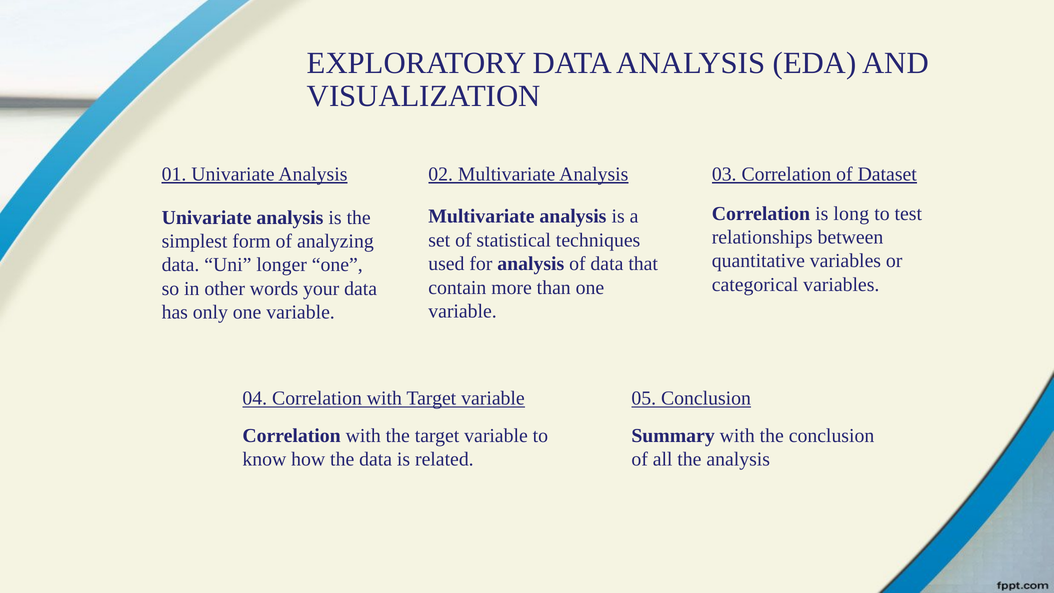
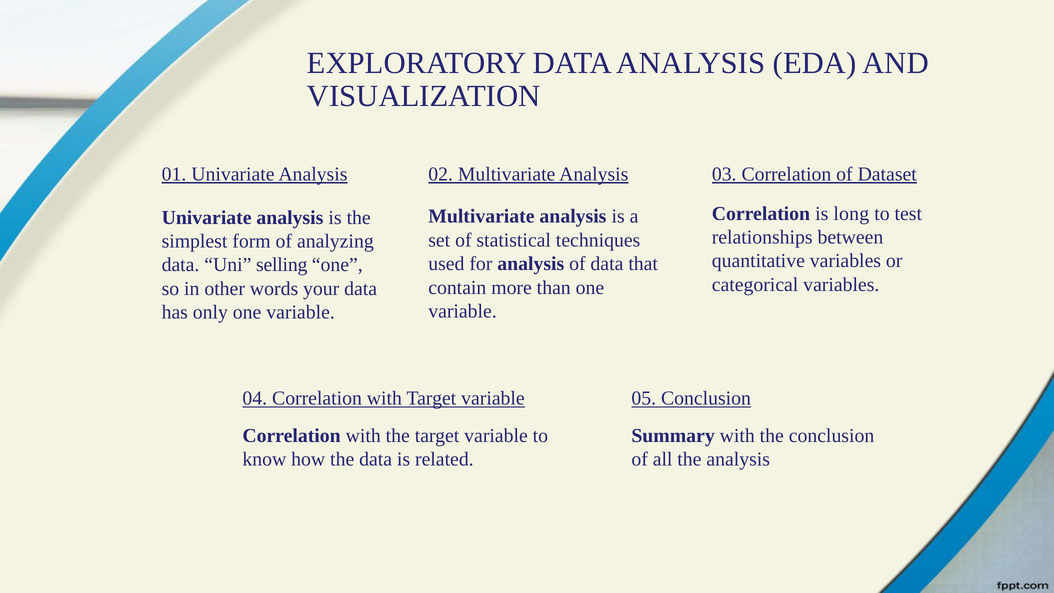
longer: longer -> selling
